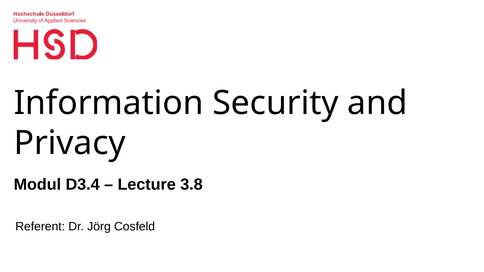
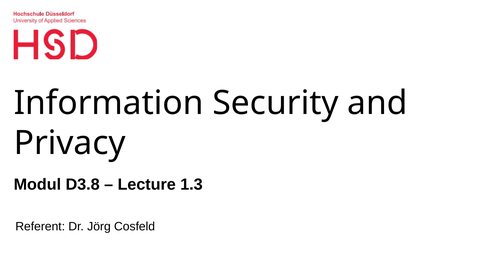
D3.4: D3.4 -> D3.8
3.8: 3.8 -> 1.3
